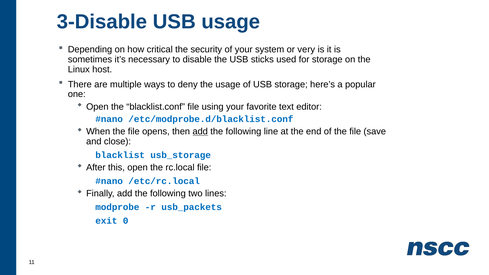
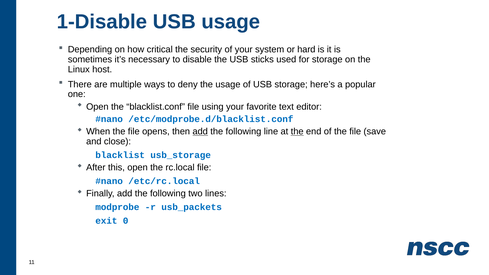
3-Disable: 3-Disable -> 1-Disable
very: very -> hard
the at (297, 132) underline: none -> present
